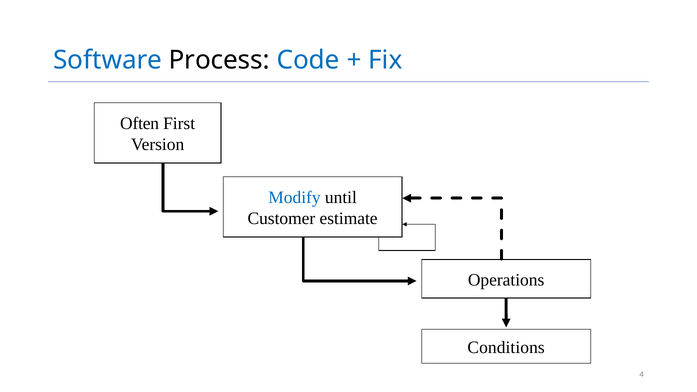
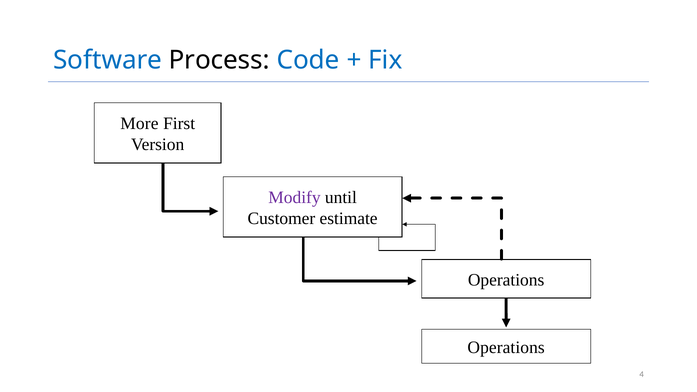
Often: Often -> More
Modify colour: blue -> purple
Conditions at (506, 348): Conditions -> Operations
